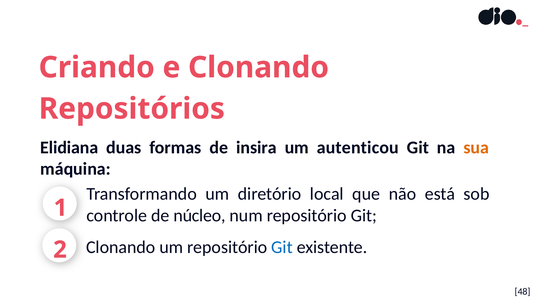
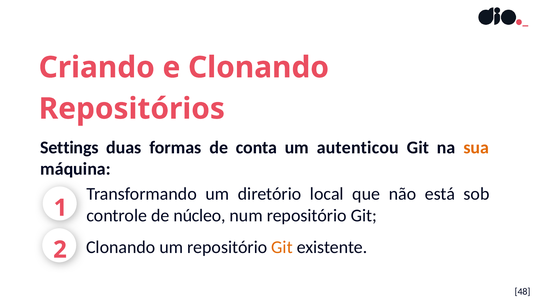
Elidiana: Elidiana -> Settings
insira: insira -> conta
Git at (282, 247) colour: blue -> orange
